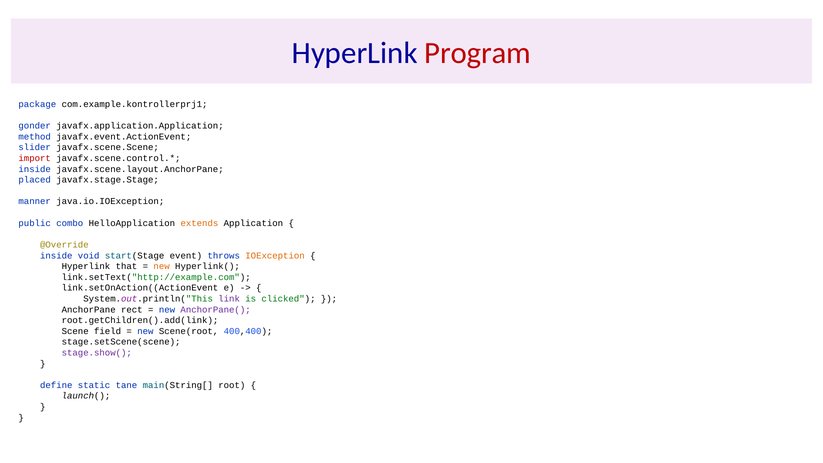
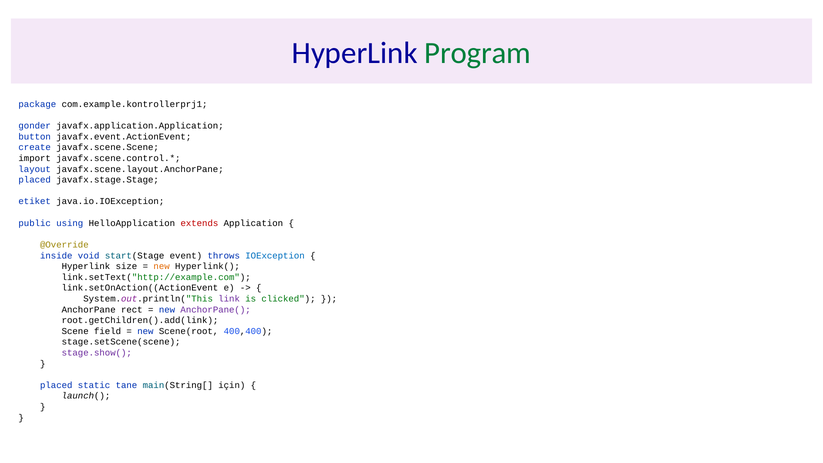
Program colour: red -> green
method: method -> button
slider: slider -> create
import colour: red -> black
inside at (35, 169): inside -> layout
manner: manner -> etiket
combo: combo -> using
extends colour: orange -> red
IOException colour: orange -> blue
that: that -> size
define at (56, 385): define -> placed
root: root -> için
